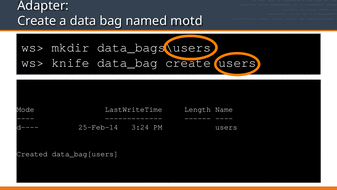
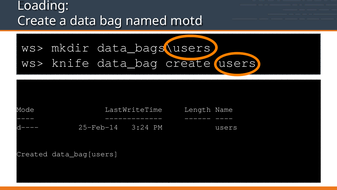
Adapter: Adapter -> Loading
